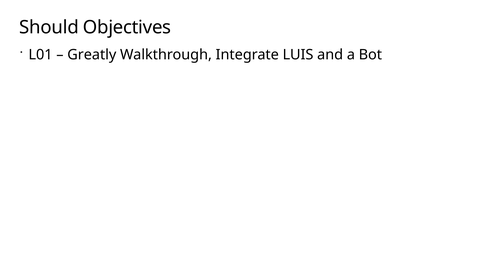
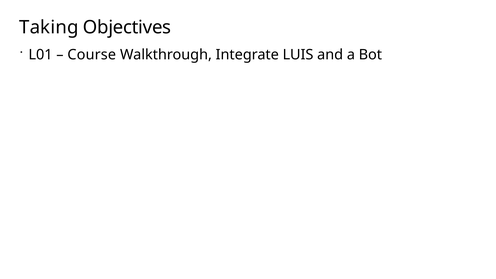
Should: Should -> Taking
Greatly: Greatly -> Course
